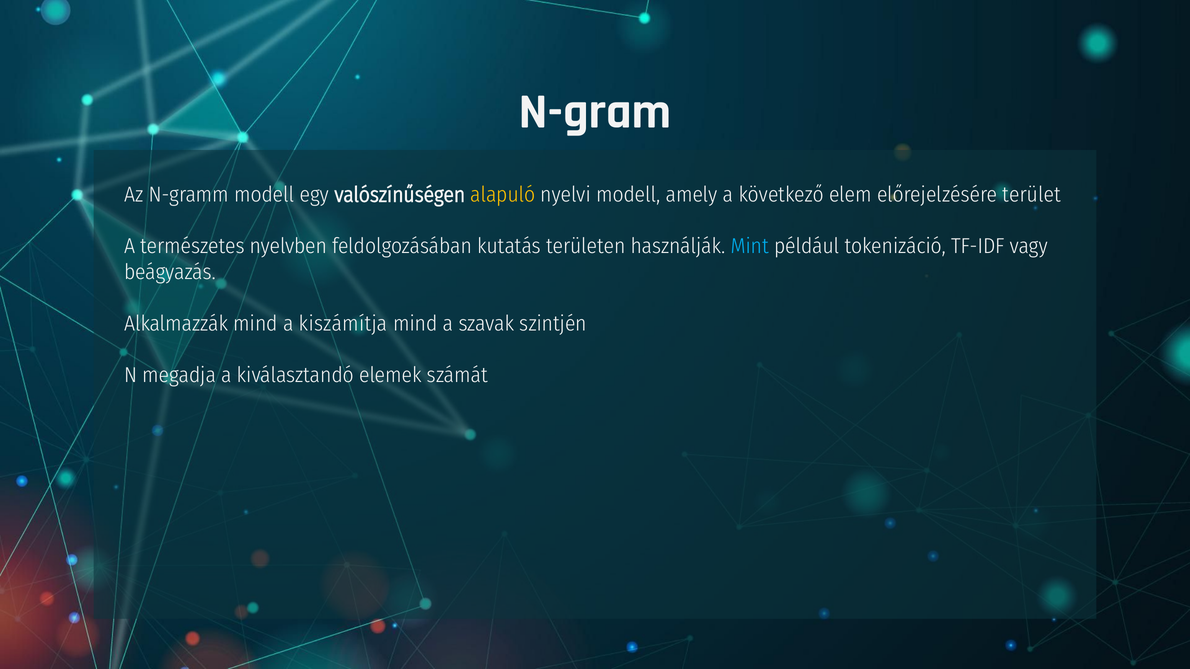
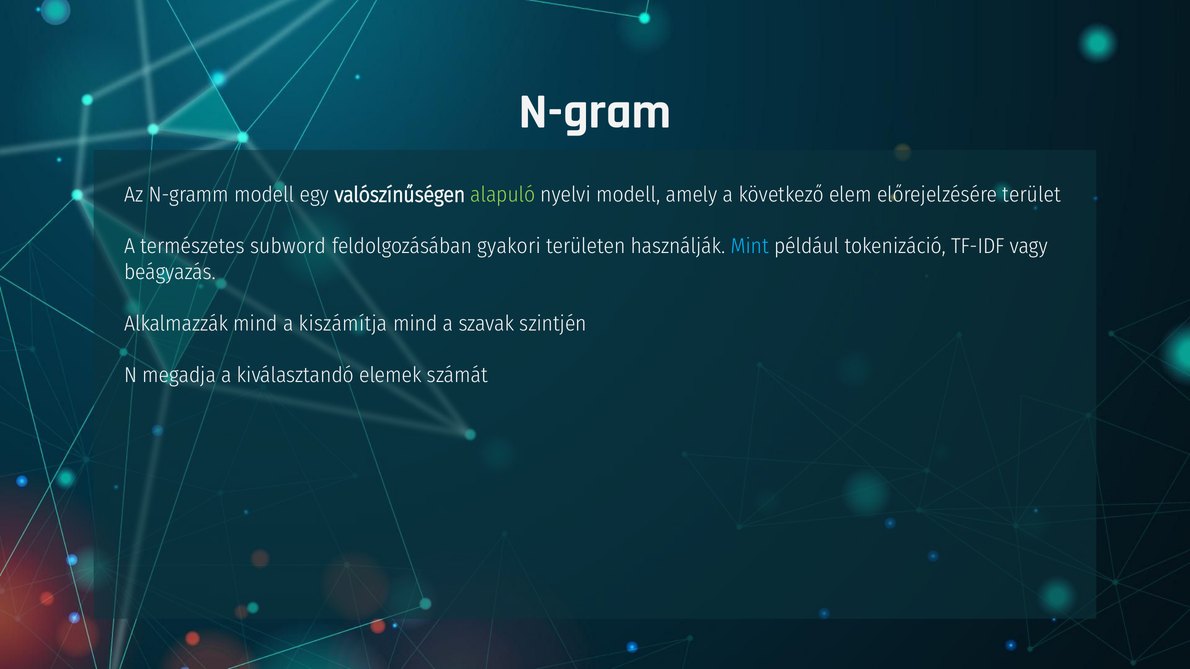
alapuló colour: yellow -> light green
nyelvben: nyelvben -> subword
kutatás: kutatás -> gyakori
